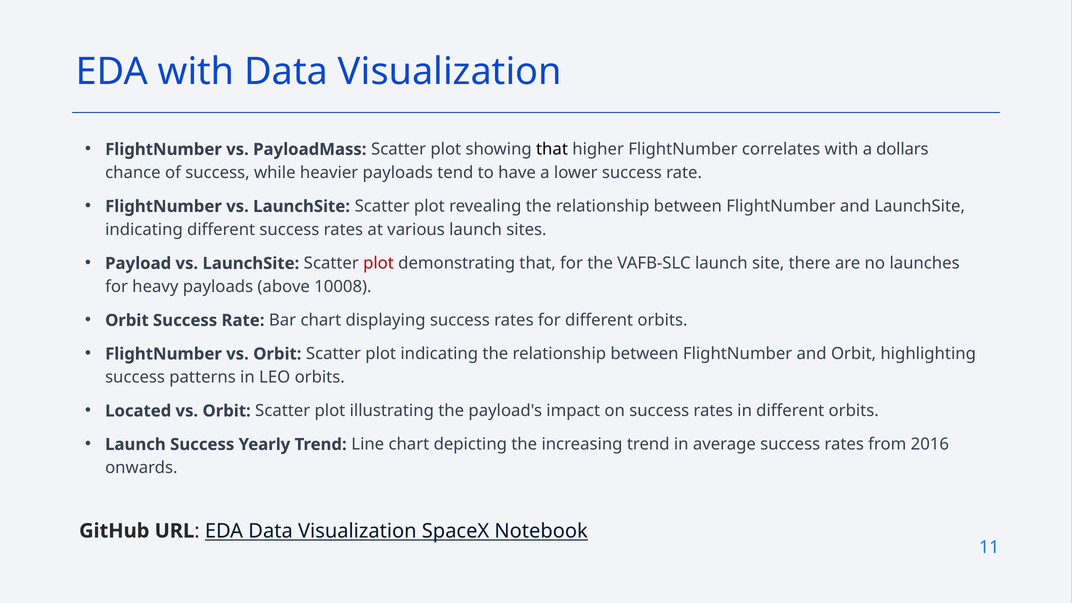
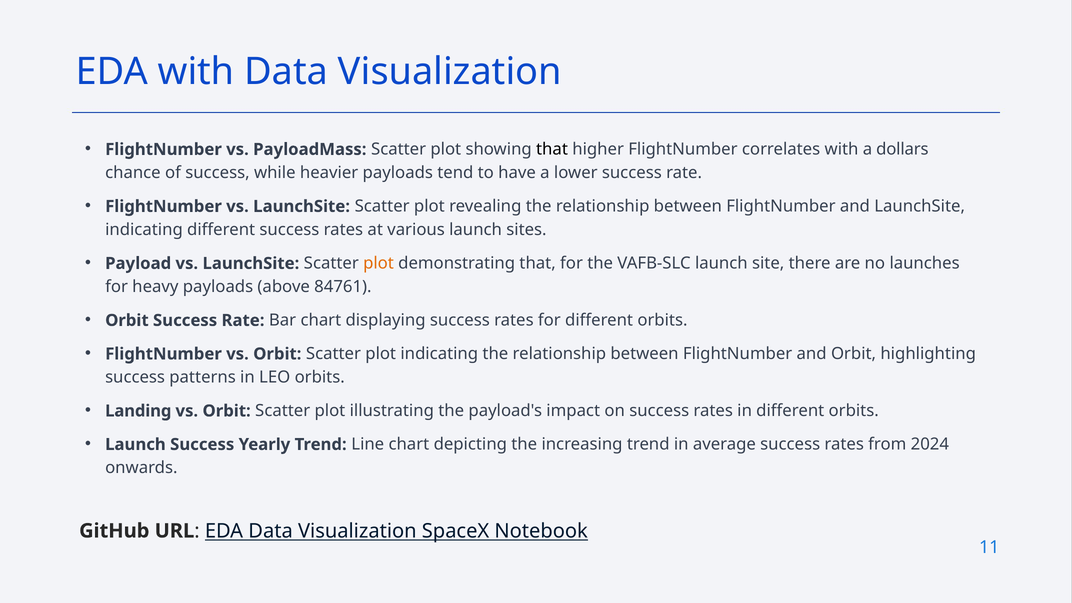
plot at (379, 263) colour: red -> orange
10008: 10008 -> 84761
Located: Located -> Landing
2016: 2016 -> 2024
